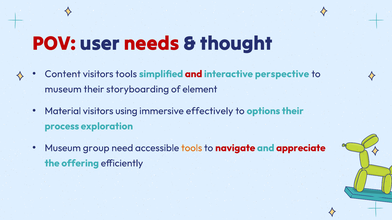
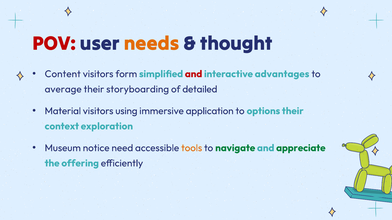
needs colour: red -> orange
visitors tools: tools -> form
perspective: perspective -> advantages
museum at (63, 89): museum -> average
element: element -> detailed
effectively: effectively -> application
process: process -> context
group: group -> notice
navigate colour: red -> green
appreciate colour: red -> green
